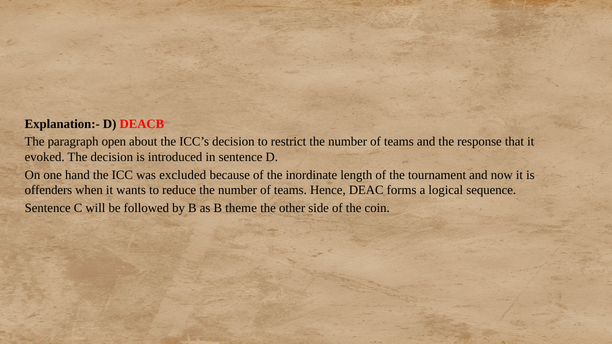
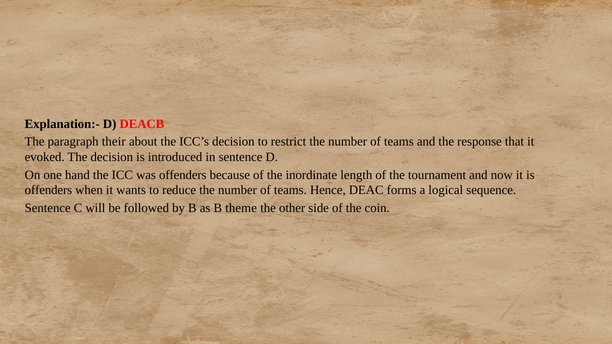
open: open -> their
was excluded: excluded -> offenders
